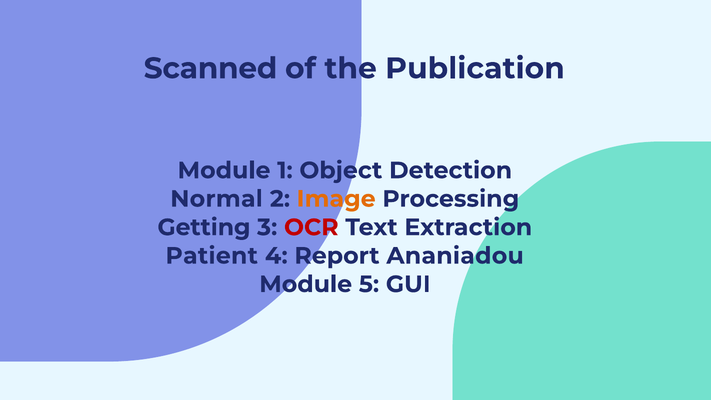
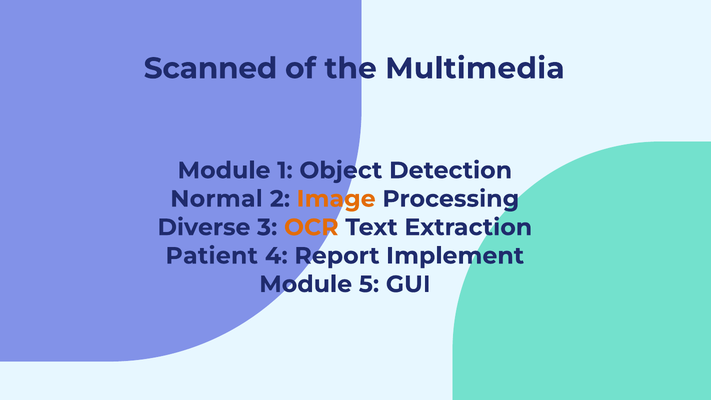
Publication: Publication -> Multimedia
Getting: Getting -> Diverse
OCR colour: red -> orange
Ananiadou: Ananiadou -> Implement
